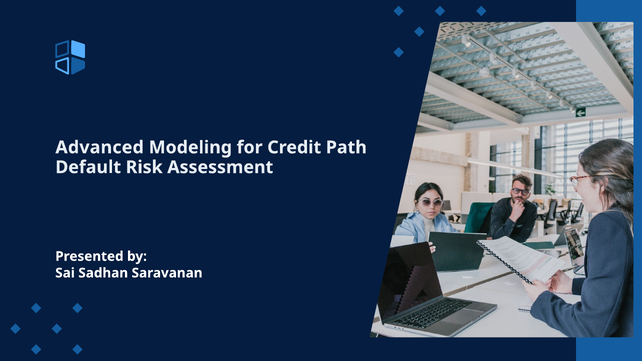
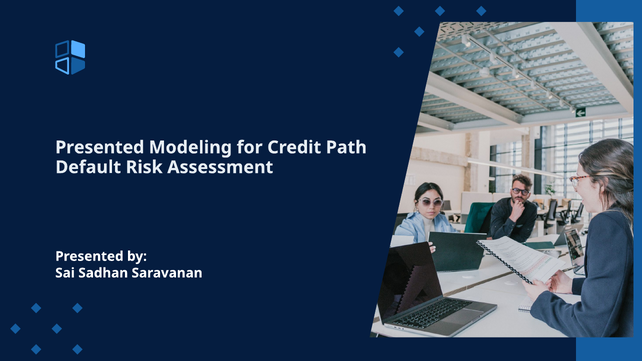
Advanced at (100, 148): Advanced -> Presented
